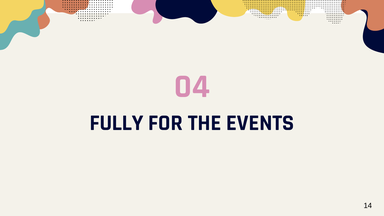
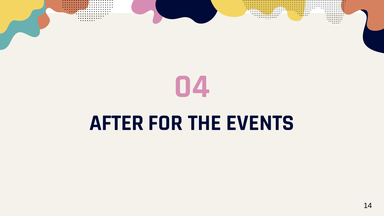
FULLY: FULLY -> AFTER
